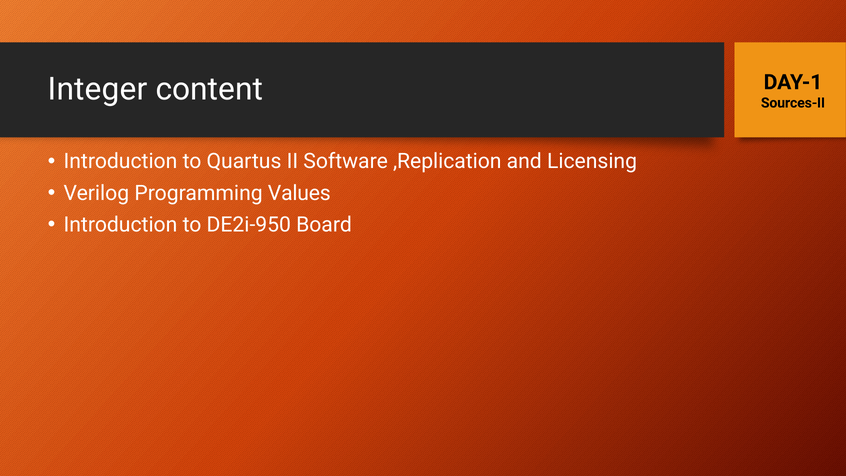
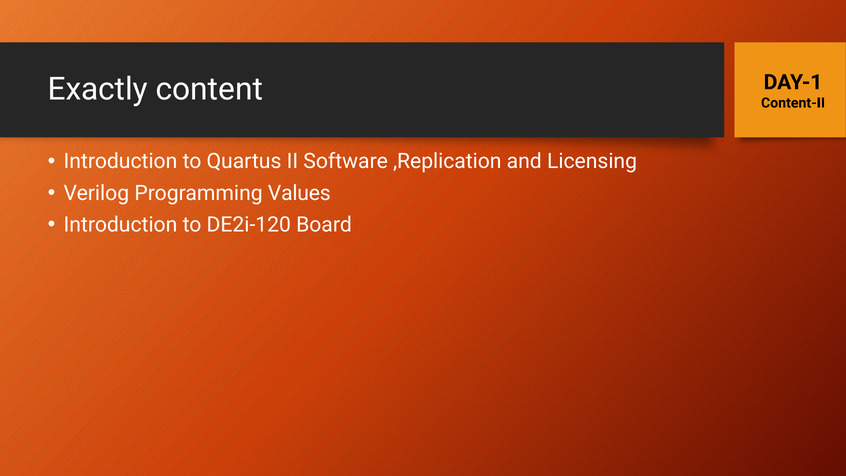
Integer: Integer -> Exactly
Sources-II: Sources-II -> Content-II
DE2i-950: DE2i-950 -> DE2i-120
